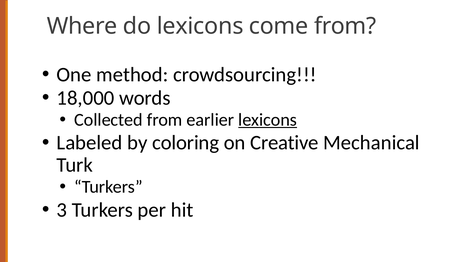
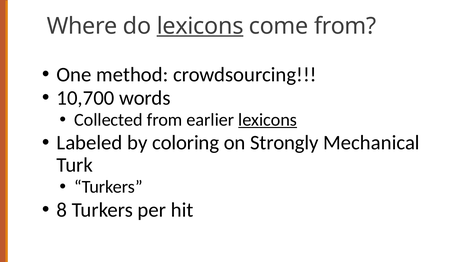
lexicons at (200, 26) underline: none -> present
18,000: 18,000 -> 10,700
Creative: Creative -> Strongly
3: 3 -> 8
